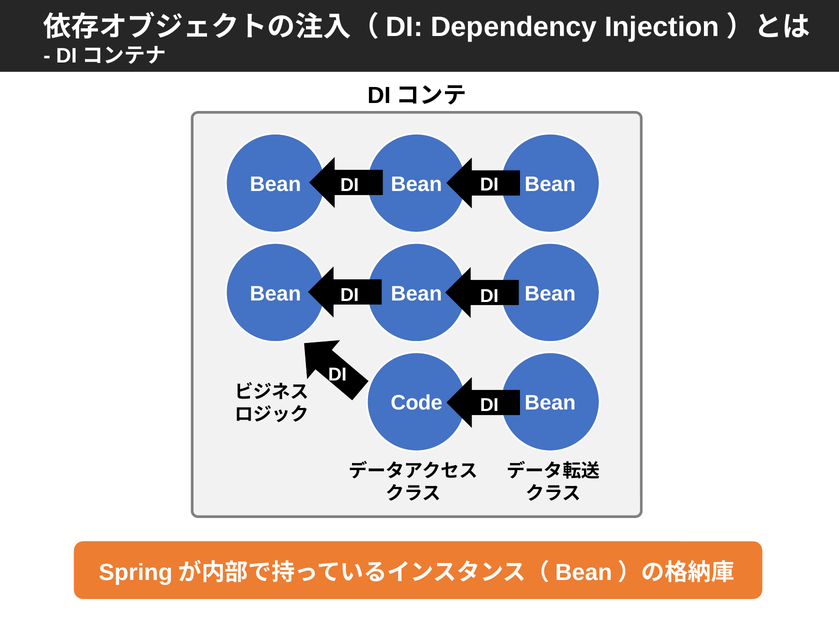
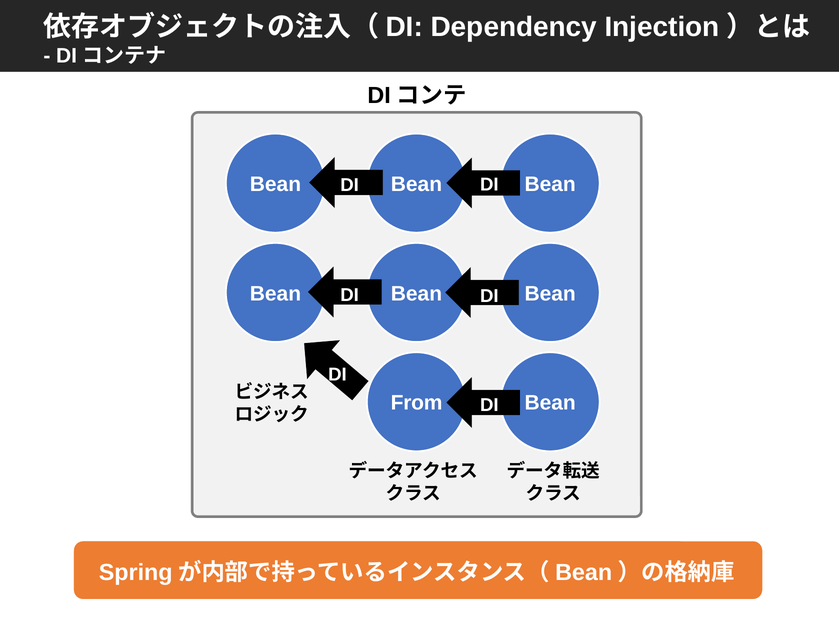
Code: Code -> From
